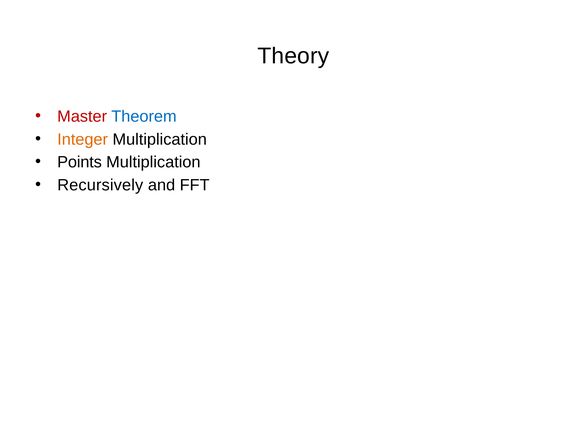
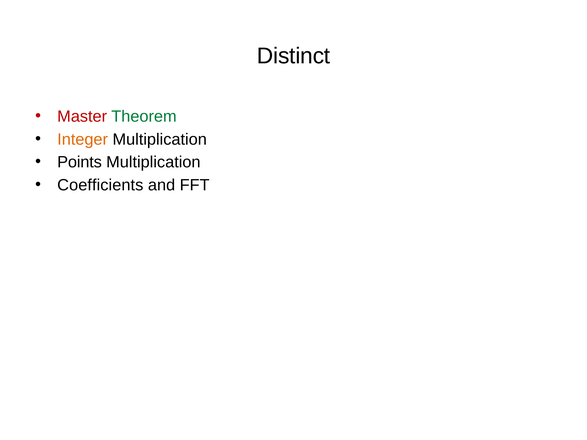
Theory: Theory -> Distinct
Theorem colour: blue -> green
Recursively: Recursively -> Coefficients
